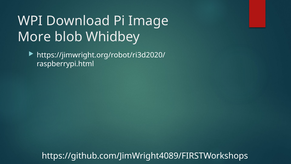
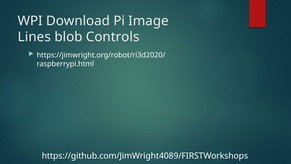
More: More -> Lines
Whidbey: Whidbey -> Controls
